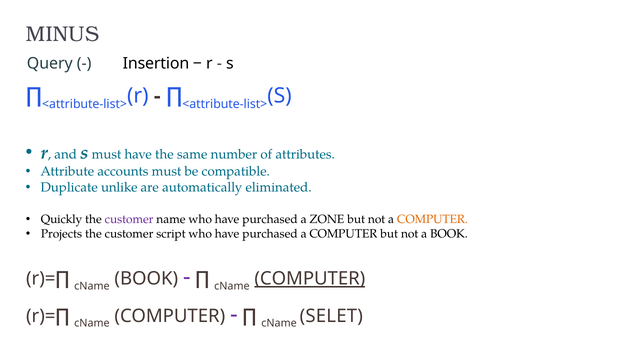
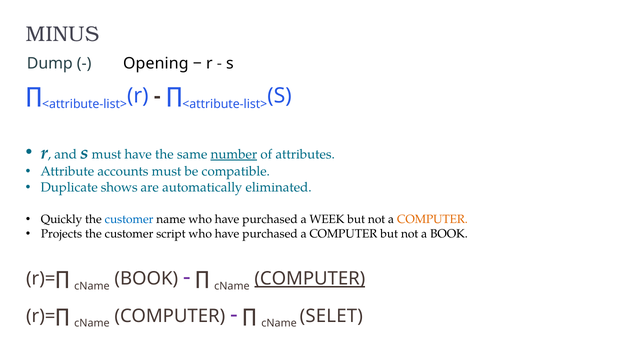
Query: Query -> Dump
Insertion: Insertion -> Opening
number underline: none -> present
unlike: unlike -> shows
customer at (129, 219) colour: purple -> blue
ZONE: ZONE -> WEEK
